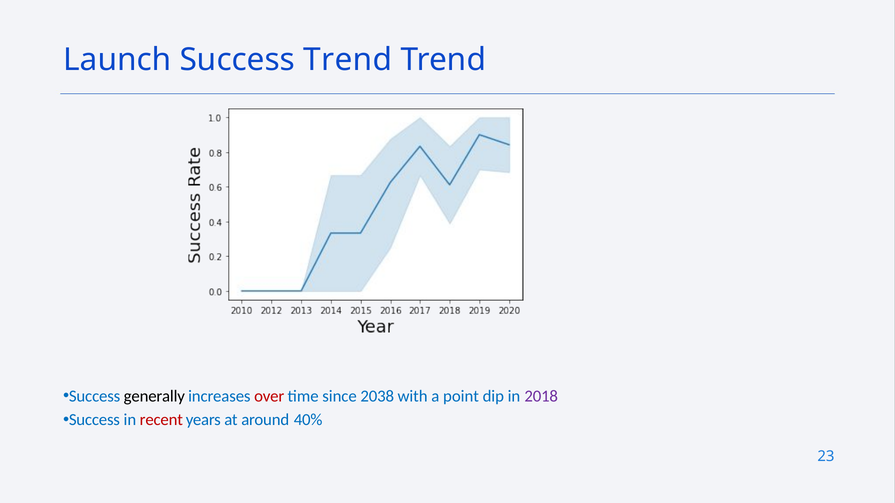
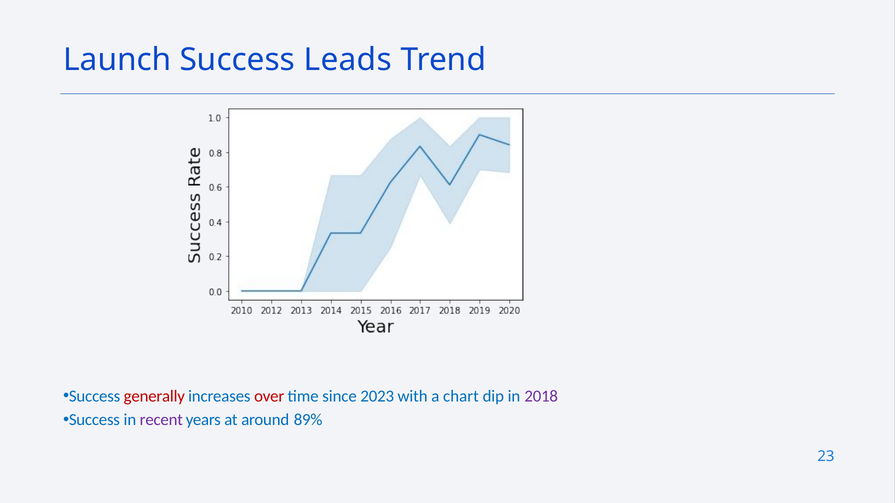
Success Trend: Trend -> Leads
generally colour: black -> red
2038: 2038 -> 2023
point: point -> chart
recent colour: red -> purple
40%: 40% -> 89%
